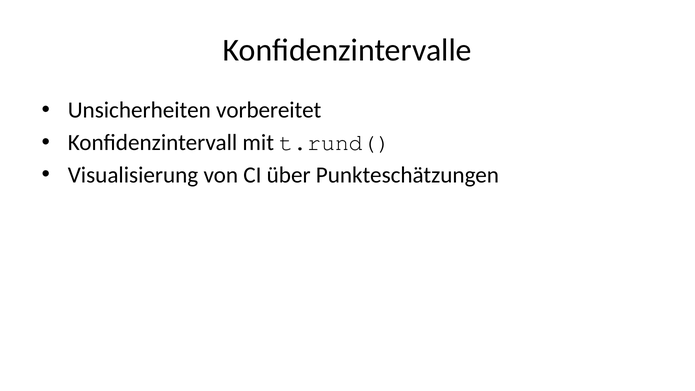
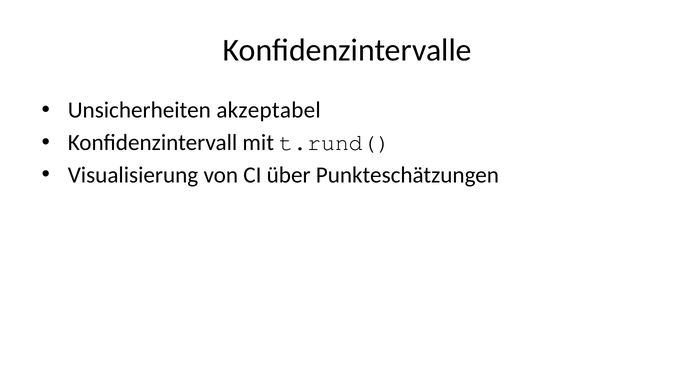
vorbereitet: vorbereitet -> akzeptabel
